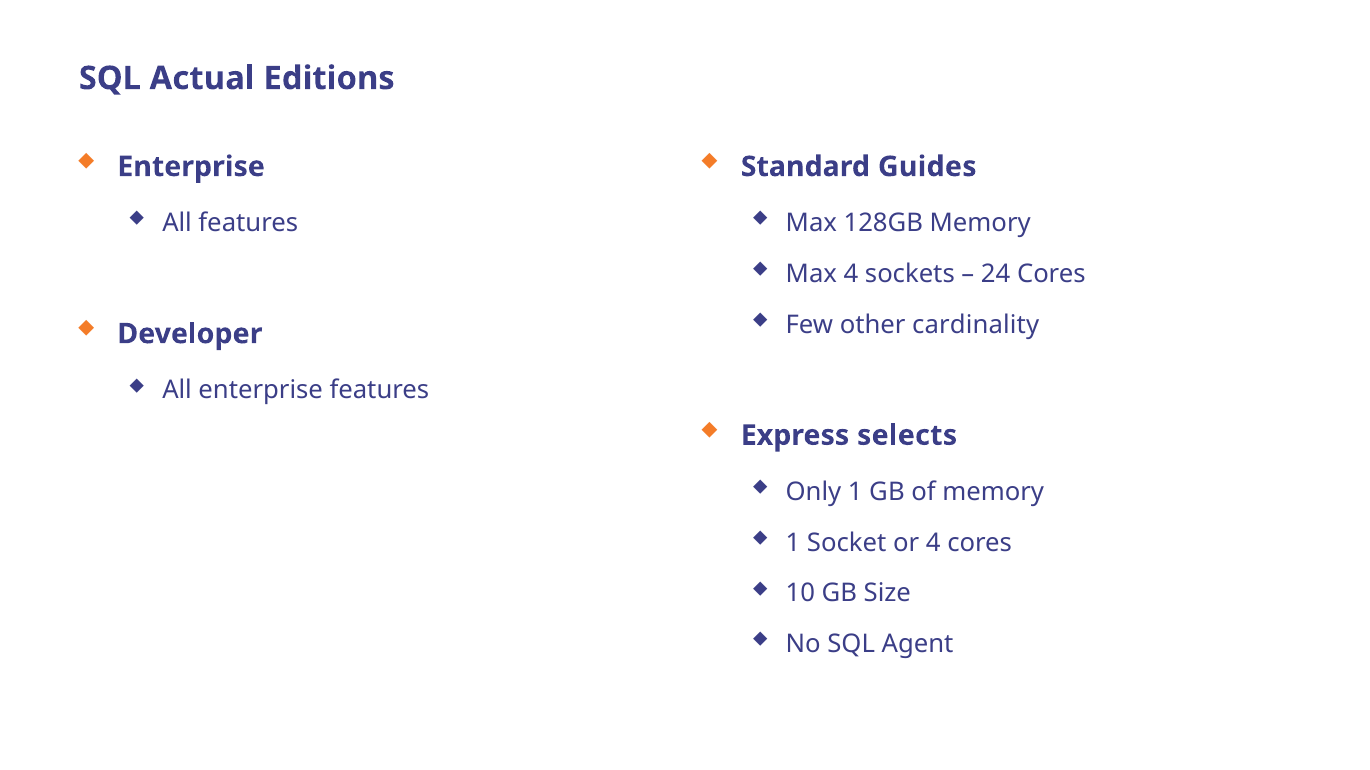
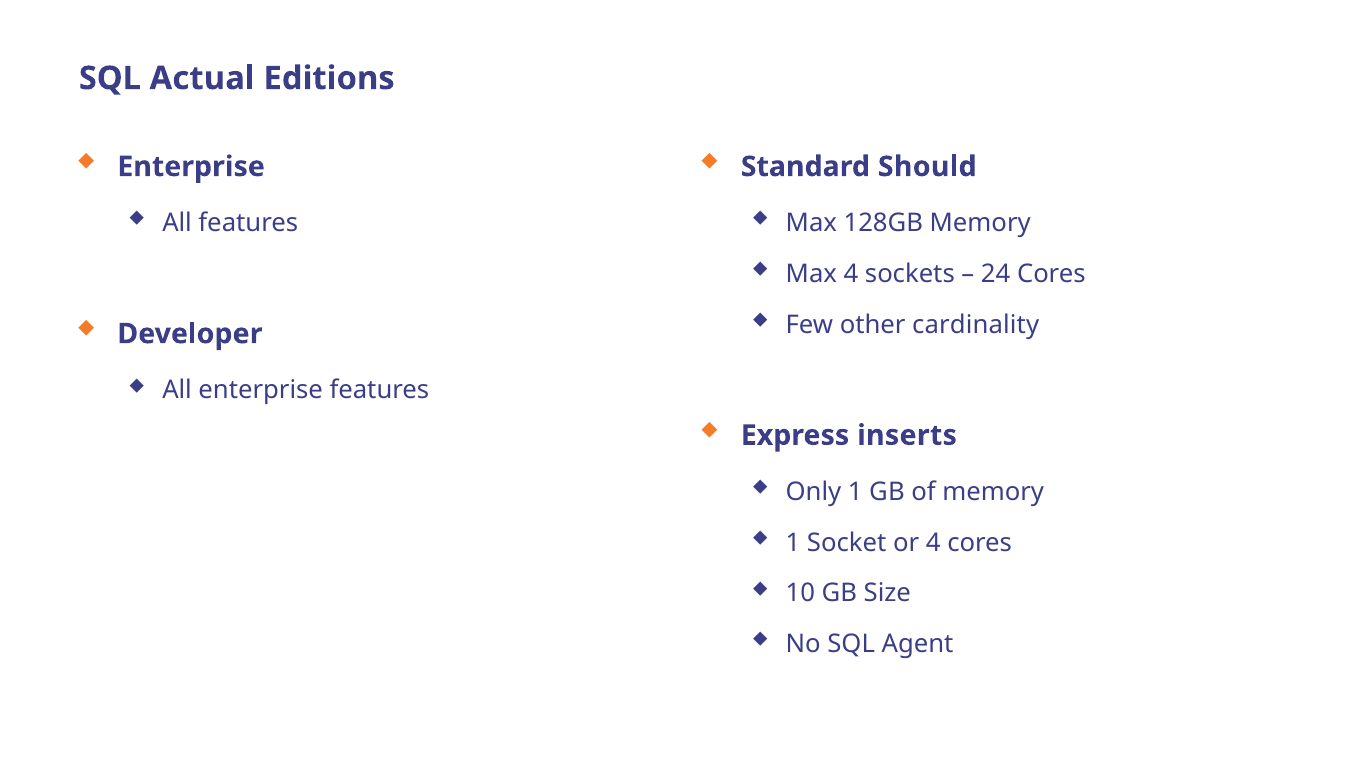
Guides: Guides -> Should
selects: selects -> inserts
